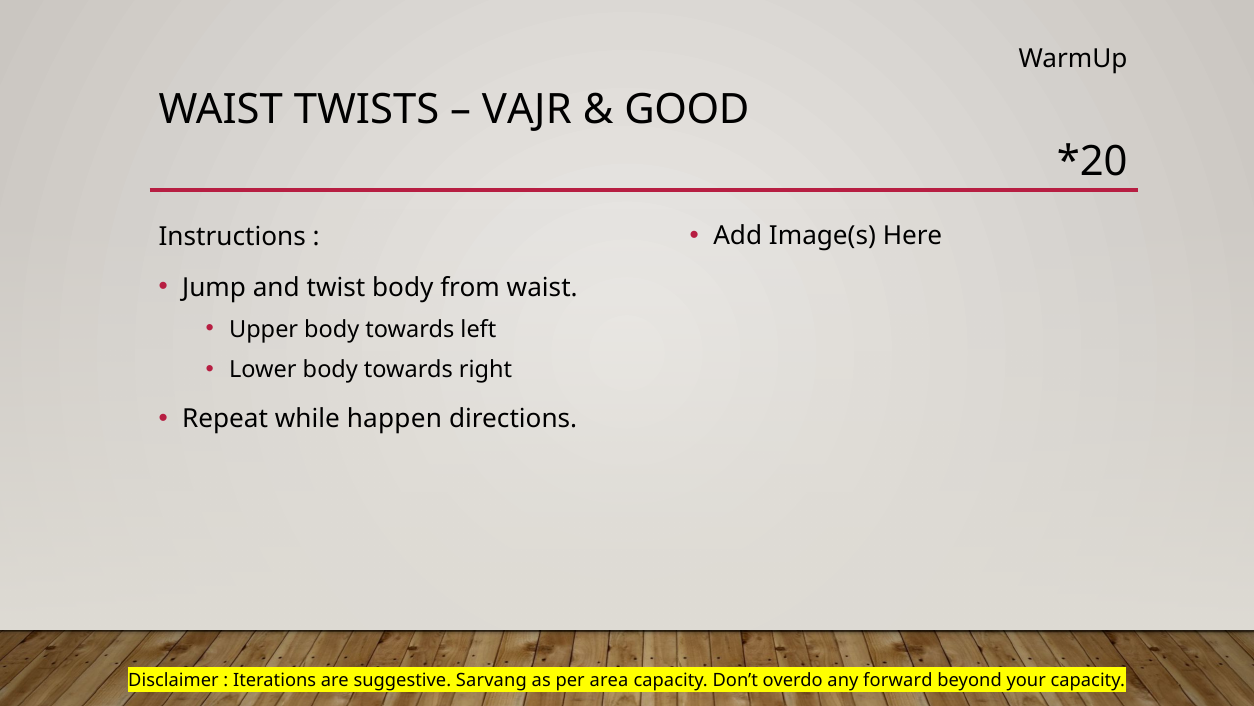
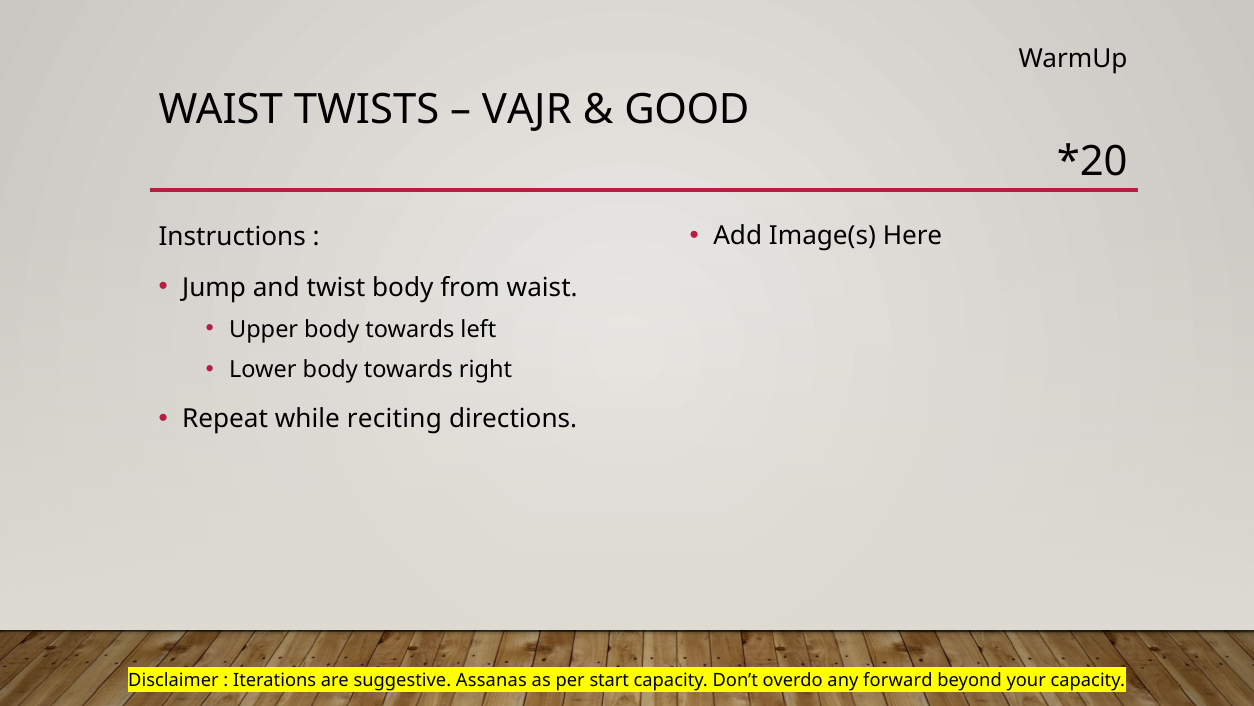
happen: happen -> reciting
Sarvang: Sarvang -> Assanas
area: area -> start
